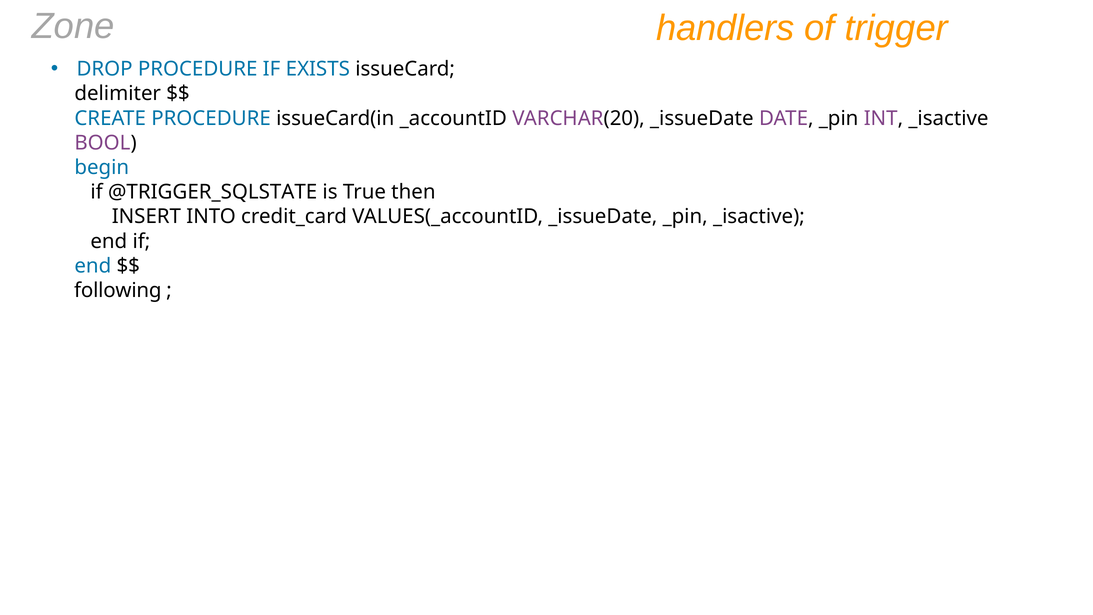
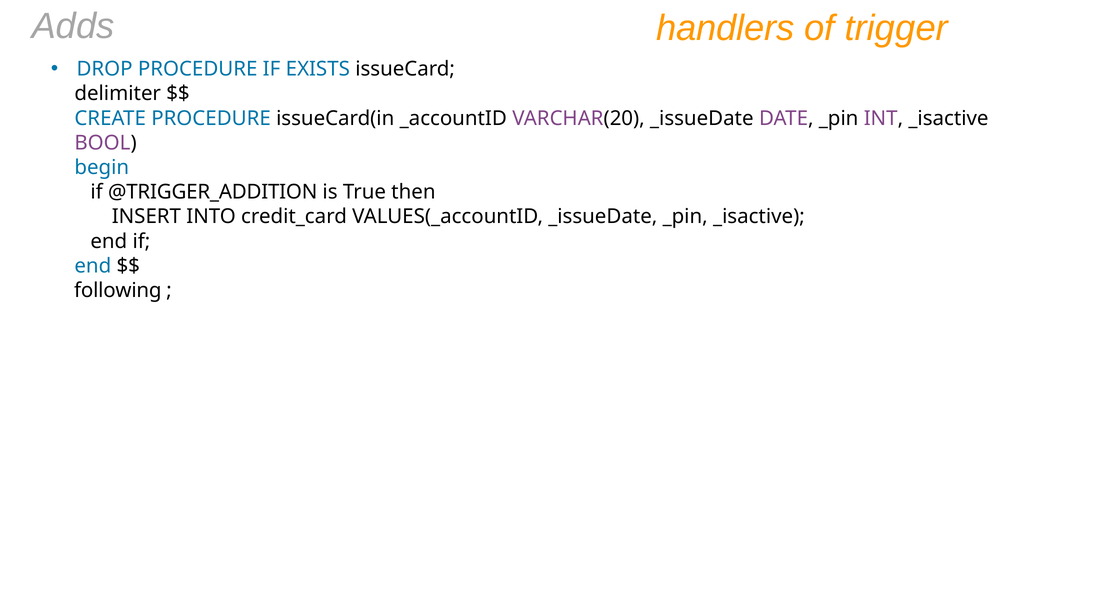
Zone: Zone -> Adds
@TRIGGER_SQLSTATE: @TRIGGER_SQLSTATE -> @TRIGGER_ADDITION
